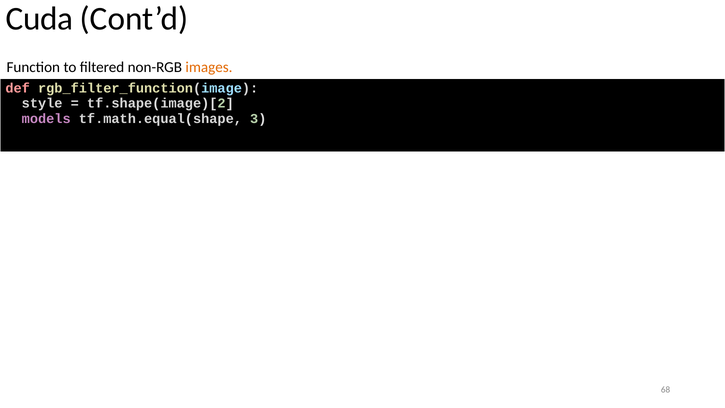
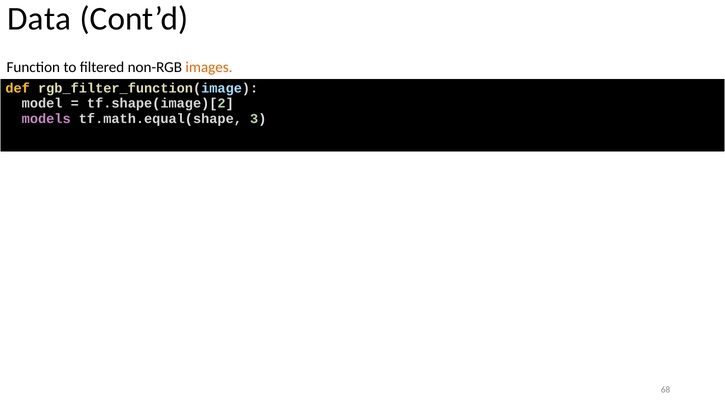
Cuda: Cuda -> Data
def colour: pink -> yellow
style: style -> model
